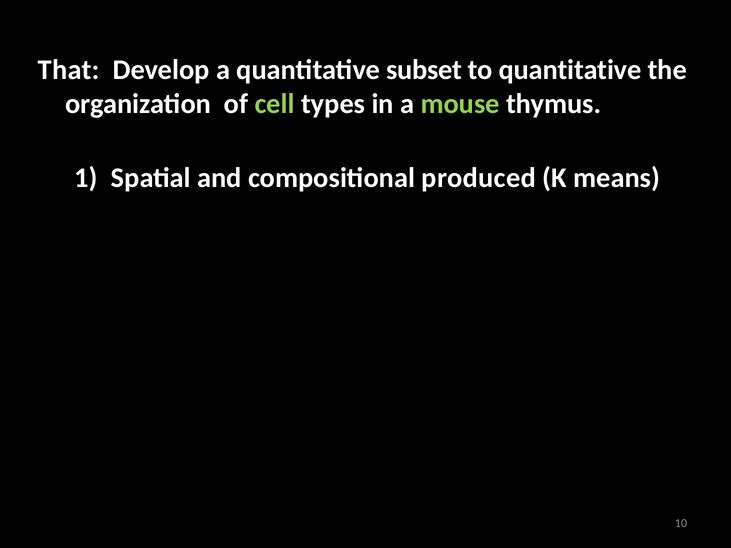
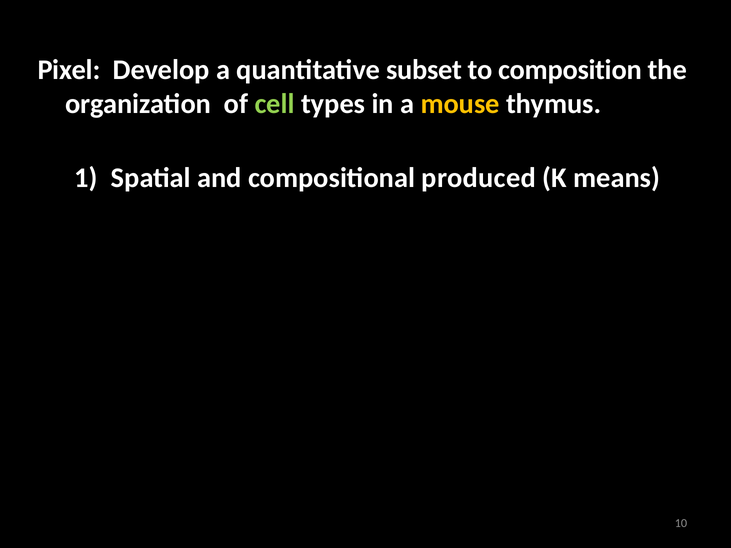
That: That -> Pixel
to quantitative: quantitative -> composition
mouse colour: light green -> yellow
